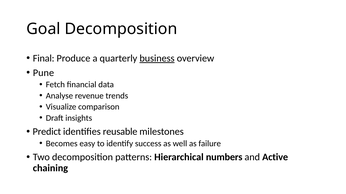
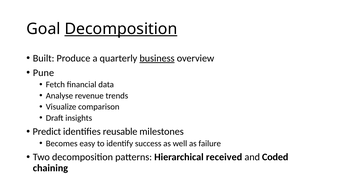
Decomposition at (121, 29) underline: none -> present
Final: Final -> Built
numbers: numbers -> received
Active: Active -> Coded
